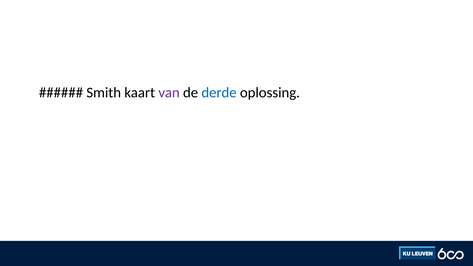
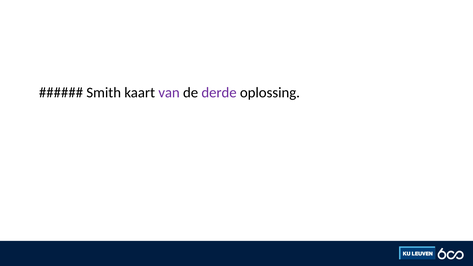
derde colour: blue -> purple
